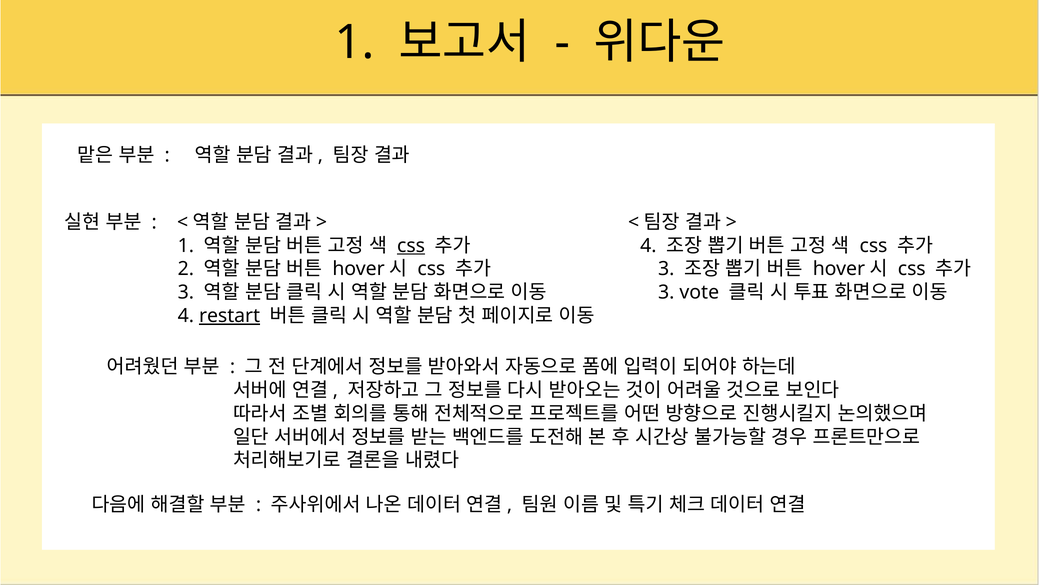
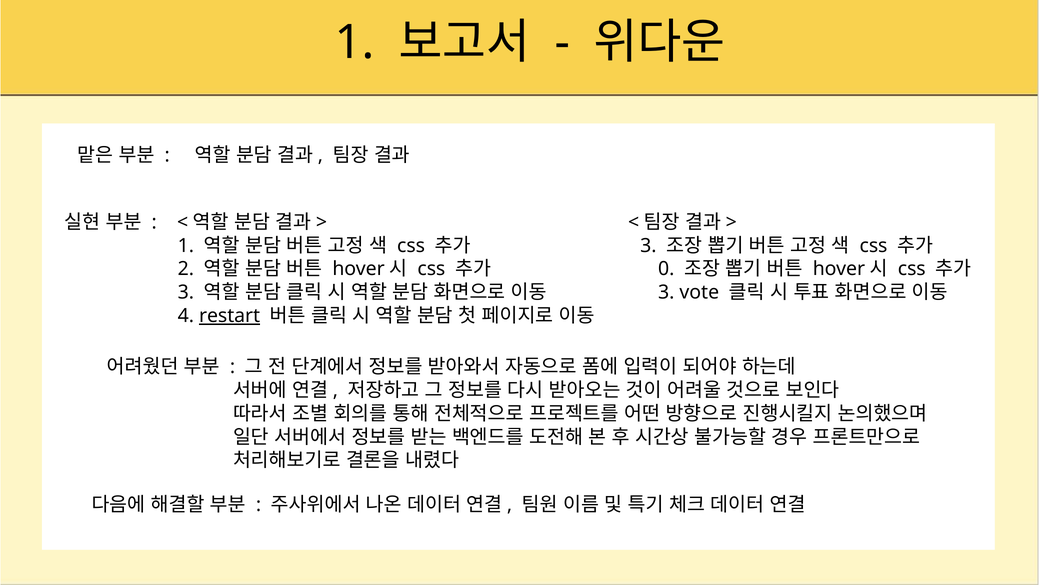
css at (411, 245) underline: present -> none
4 at (648, 245): 4 -> 3
3 at (666, 269): 3 -> 0
